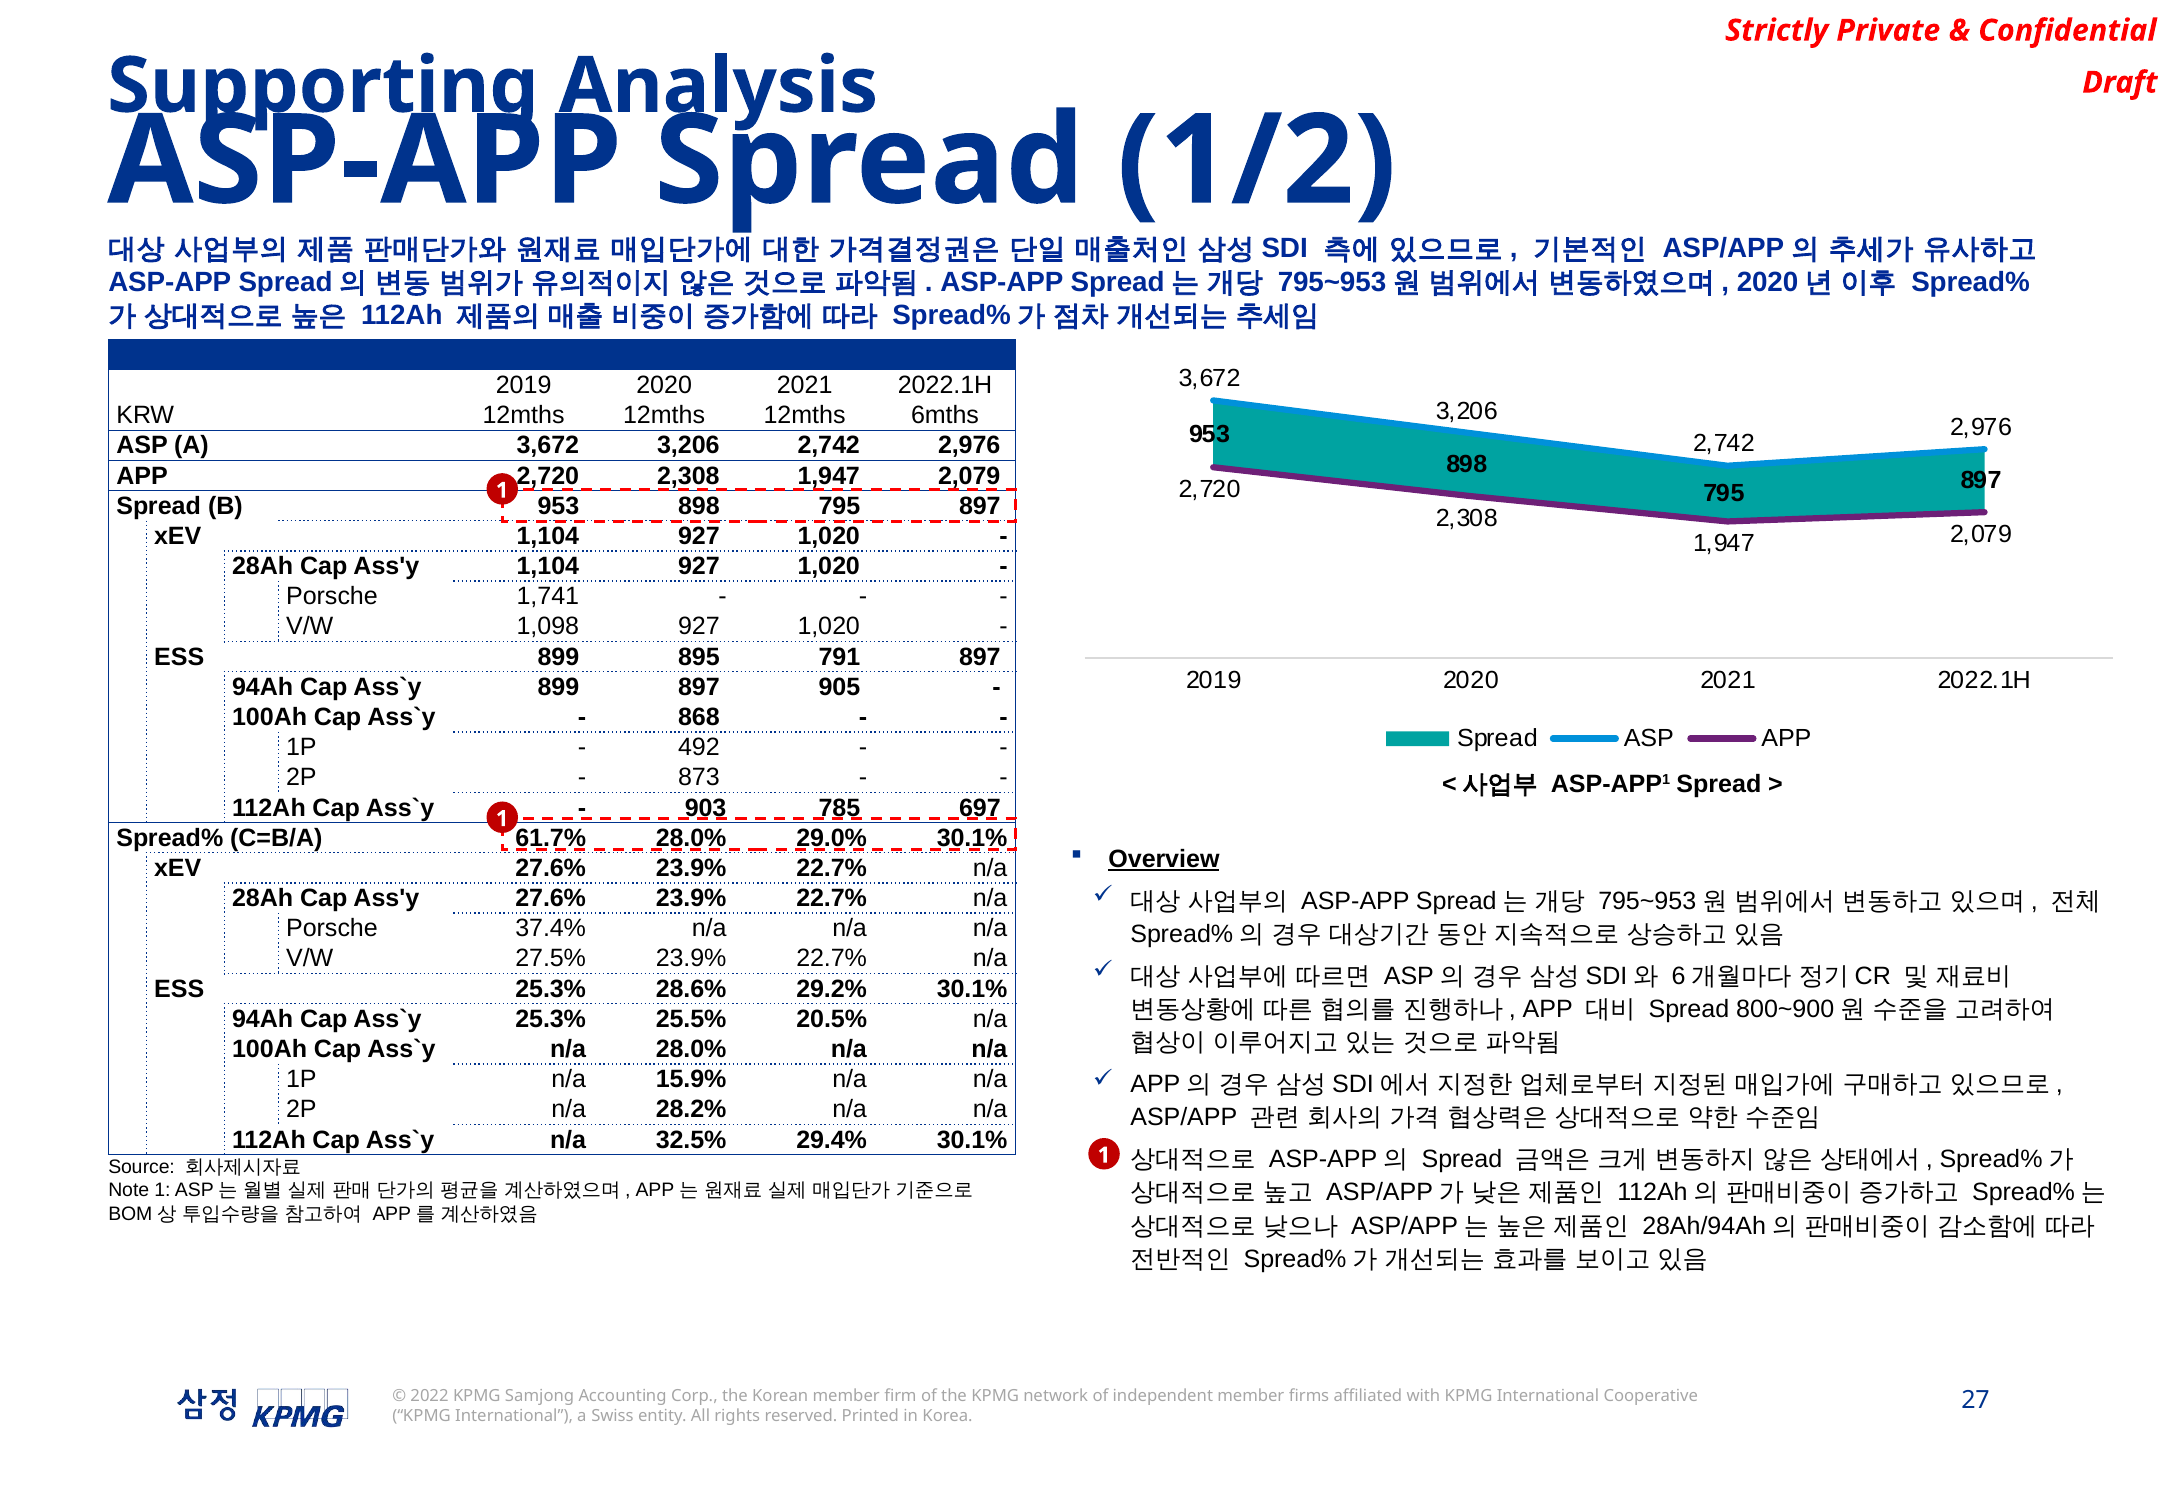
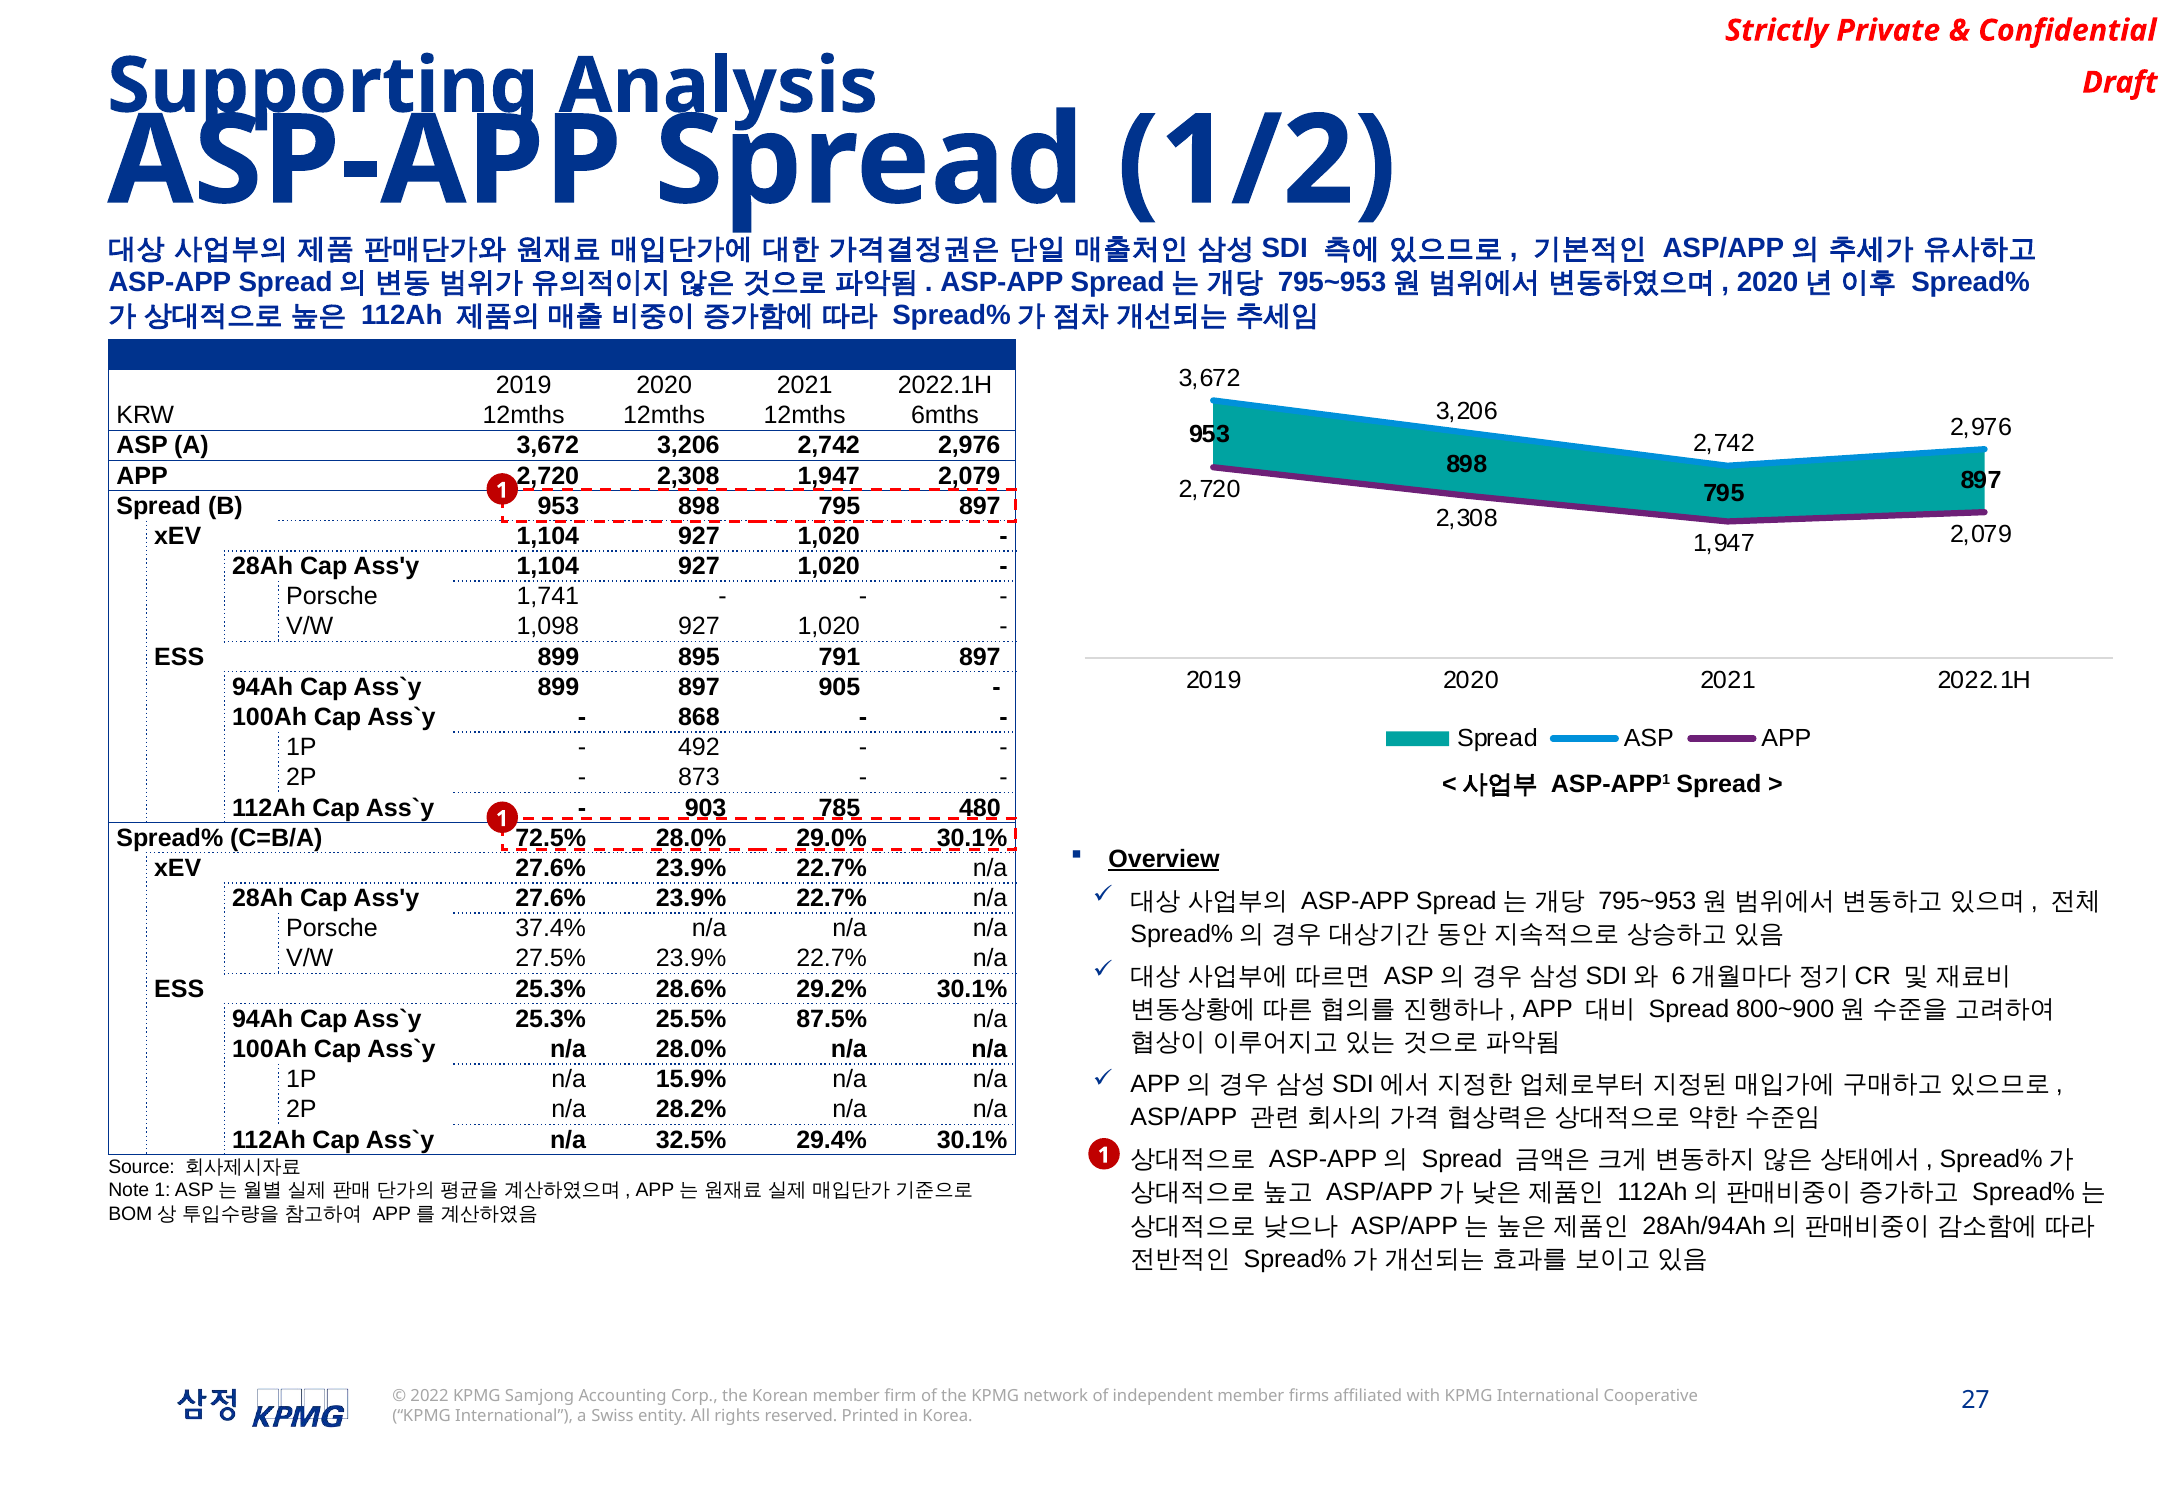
697: 697 -> 480
61.7%: 61.7% -> 72.5%
20.5%: 20.5% -> 87.5%
